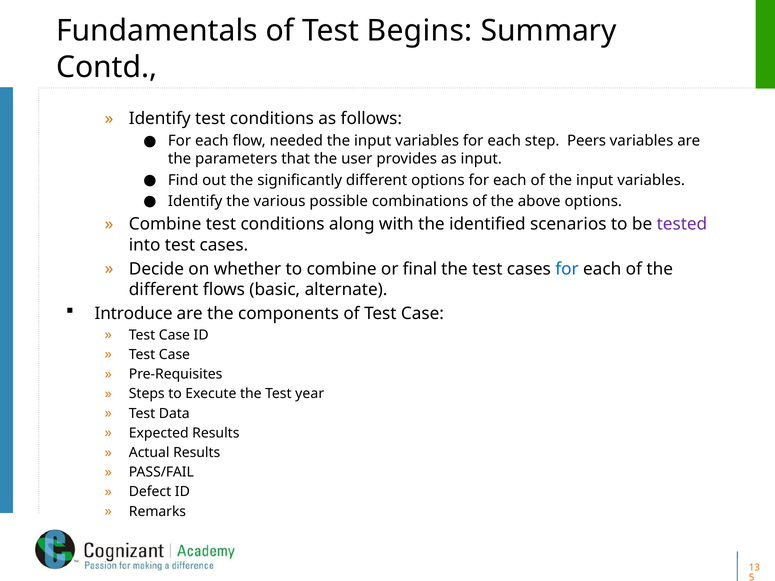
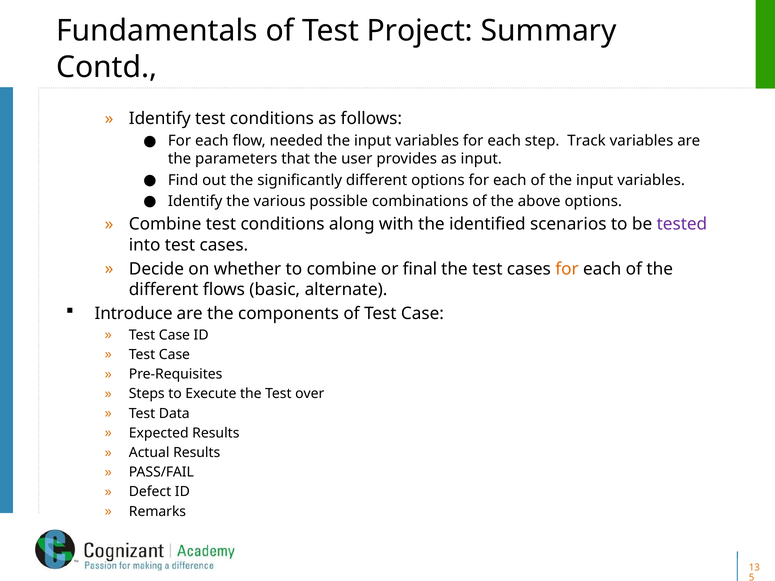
Begins: Begins -> Project
Peers: Peers -> Track
for at (567, 269) colour: blue -> orange
year: year -> over
